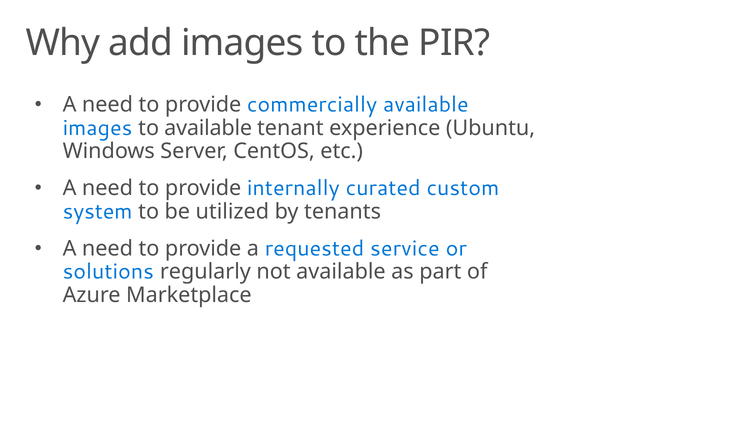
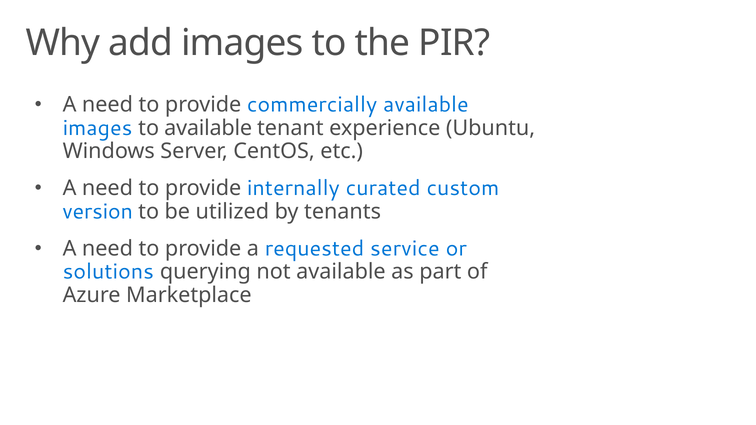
system: system -> version
regularly: regularly -> querying
